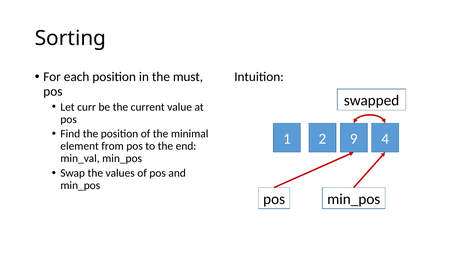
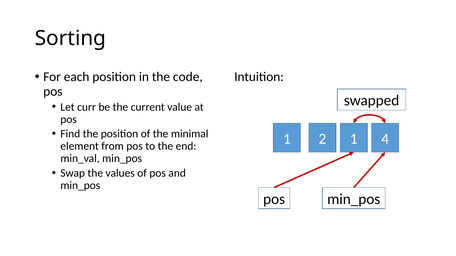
must: must -> code
2 9: 9 -> 1
